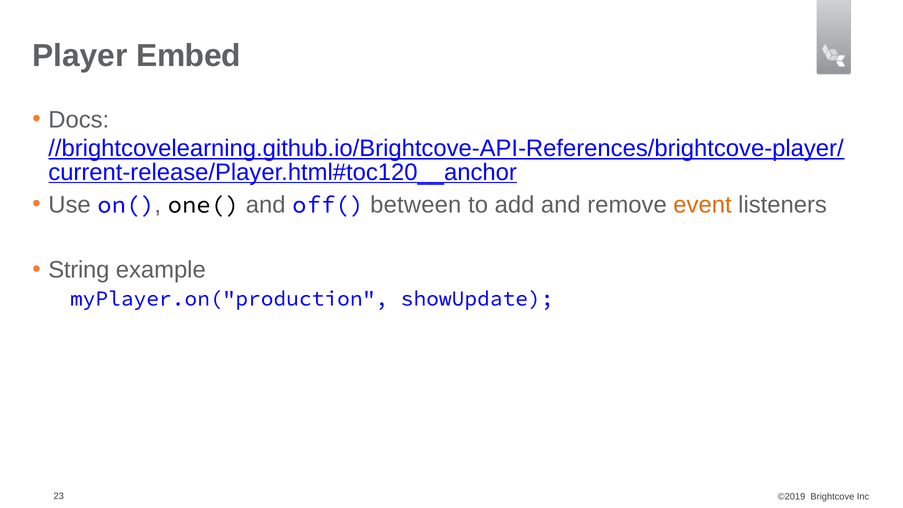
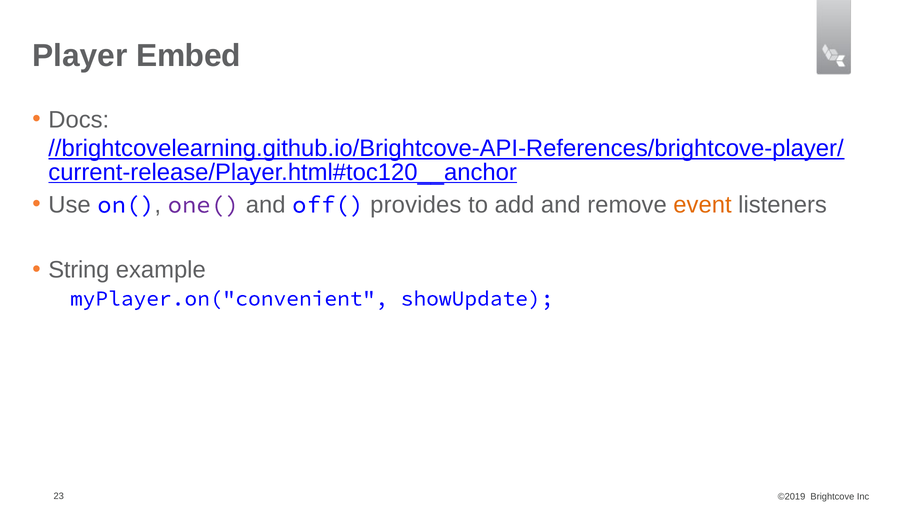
one( colour: black -> purple
between: between -> provides
myPlayer.on("production: myPlayer.on("production -> myPlayer.on("convenient
